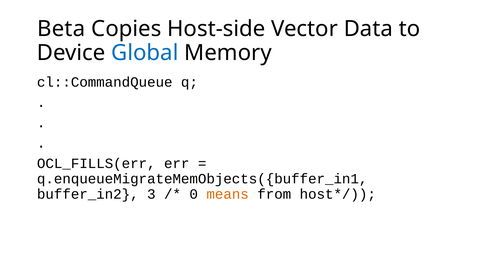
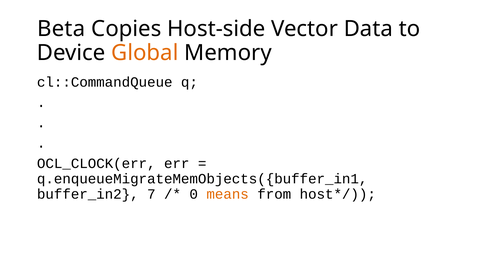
Global colour: blue -> orange
OCL_FILLS(err: OCL_FILLS(err -> OCL_CLOCK(err
3: 3 -> 7
